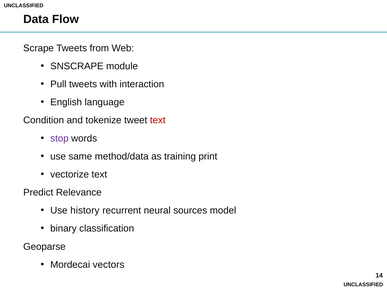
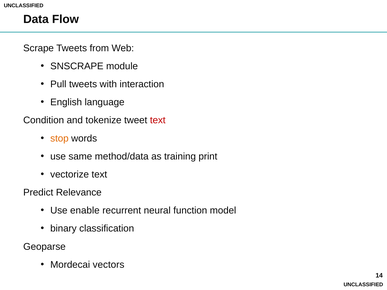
stop colour: purple -> orange
history: history -> enable
sources: sources -> function
